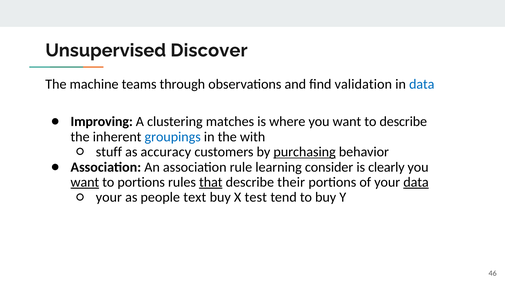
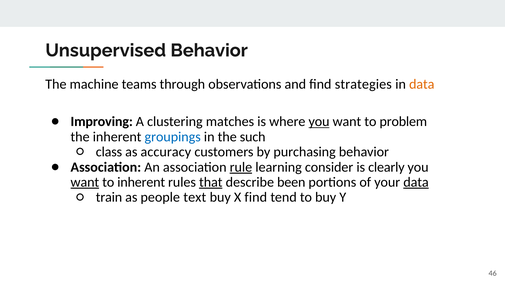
Unsupervised Discover: Discover -> Behavior
validation: validation -> strategies
data at (422, 84) colour: blue -> orange
you at (319, 122) underline: none -> present
to describe: describe -> problem
with: with -> such
stuff: stuff -> class
purchasing underline: present -> none
rule underline: none -> present
to portions: portions -> inherent
their: their -> been
your at (109, 197): your -> train
X test: test -> find
